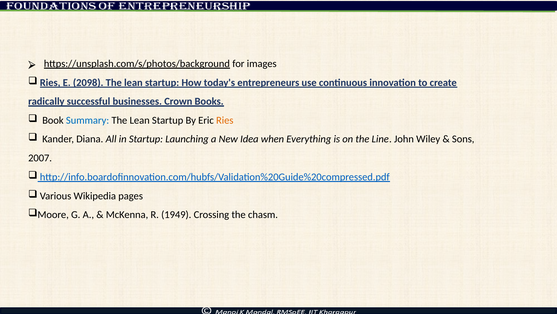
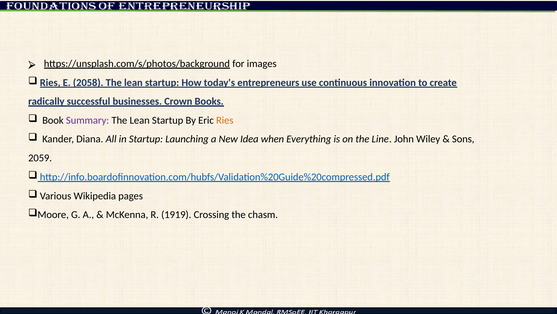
2098: 2098 -> 2058
Summary colour: blue -> purple
2007: 2007 -> 2059
1949: 1949 -> 1919
